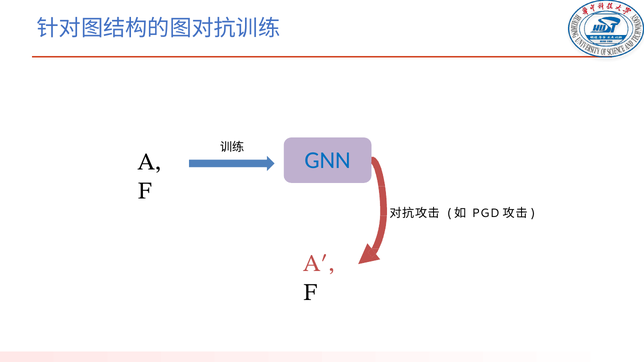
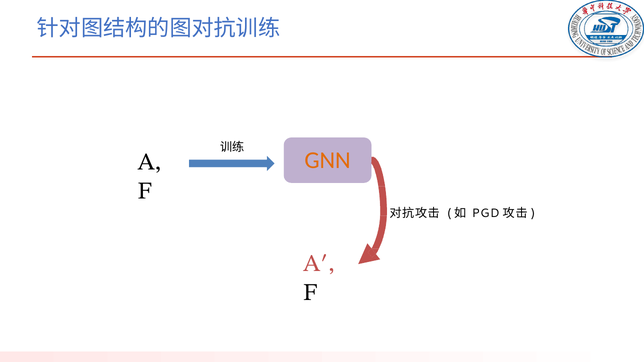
GNN colour: blue -> orange
